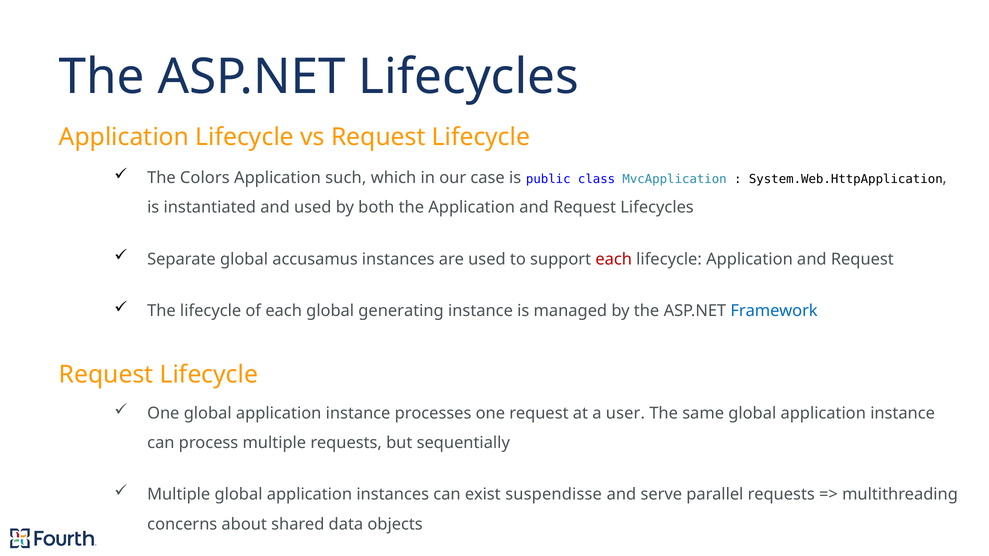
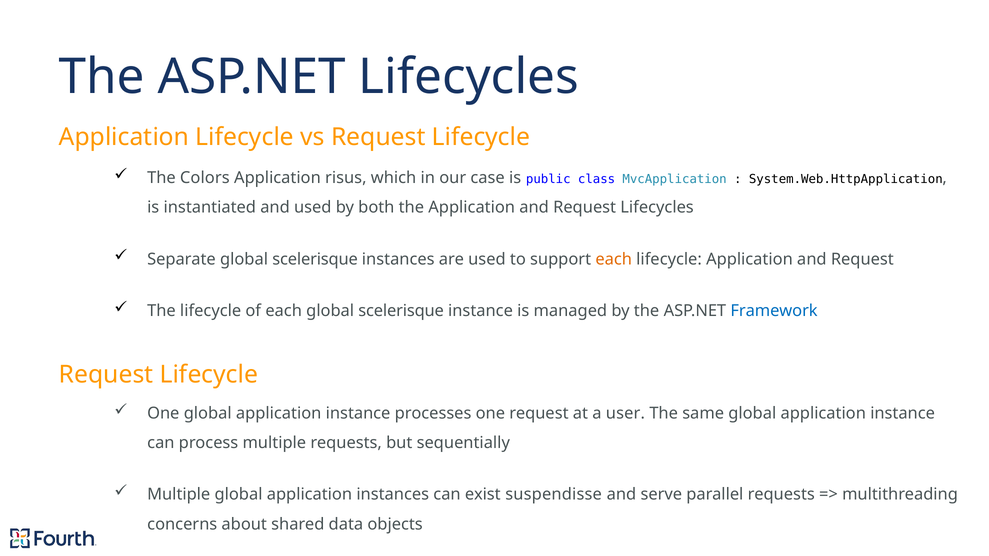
such: such -> risus
Separate global accusamus: accusamus -> scelerisque
each at (614, 259) colour: red -> orange
each global generating: generating -> scelerisque
